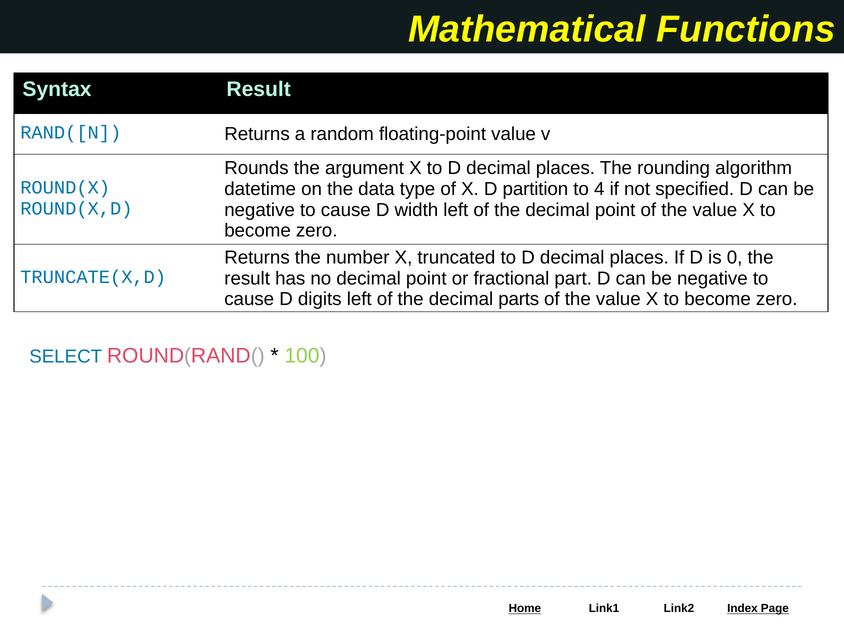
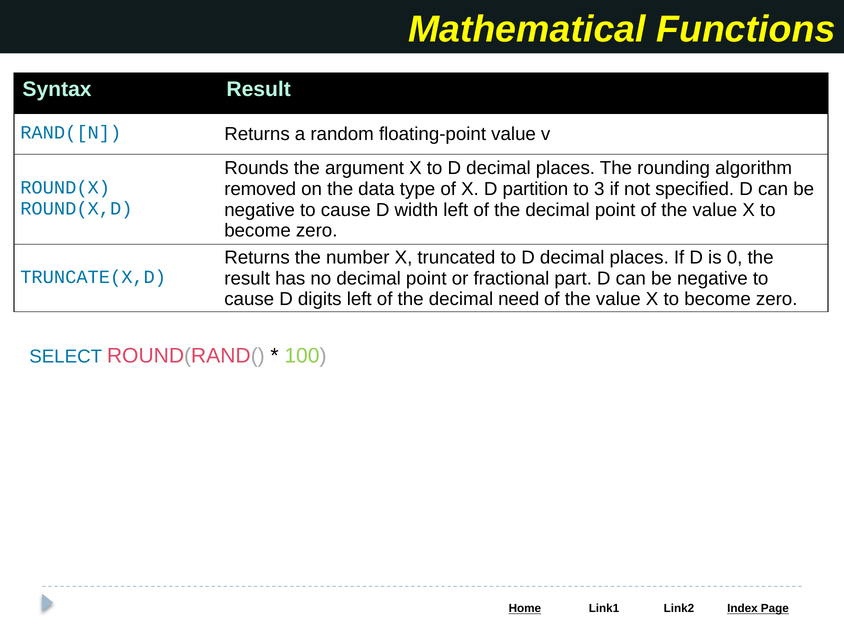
datetime: datetime -> removed
4: 4 -> 3
parts: parts -> need
